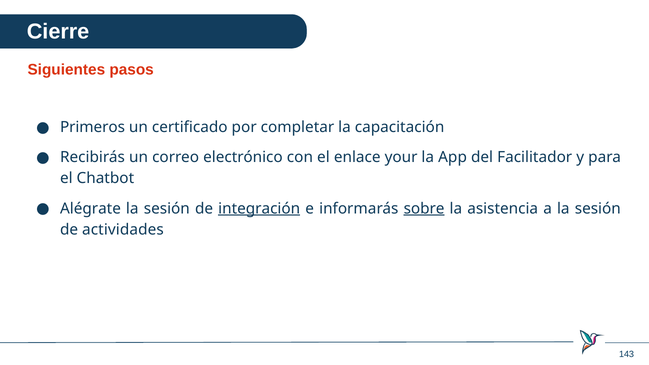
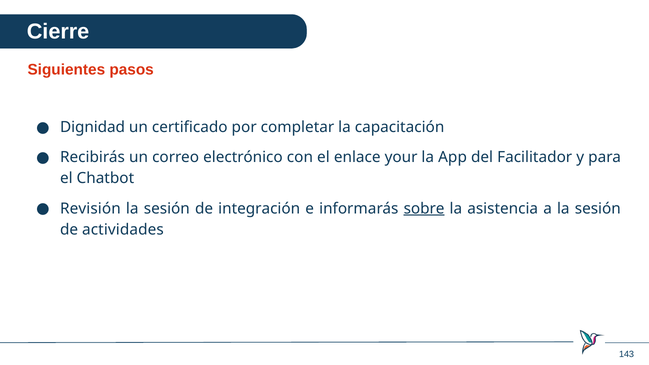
Primeros: Primeros -> Dignidad
Alégrate: Alégrate -> Revisión
integración underline: present -> none
